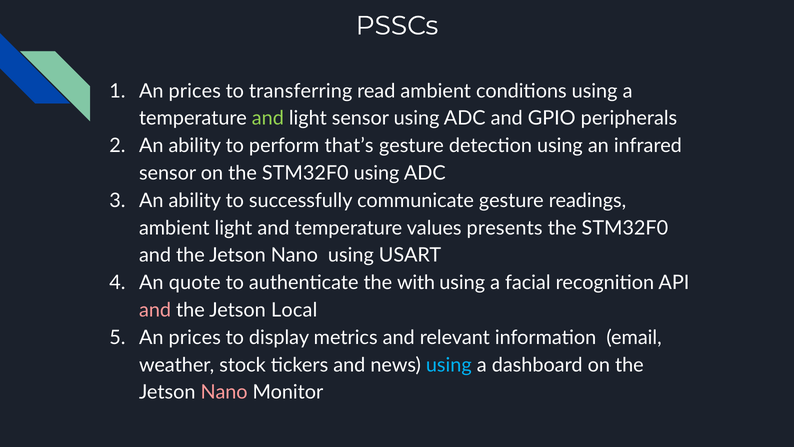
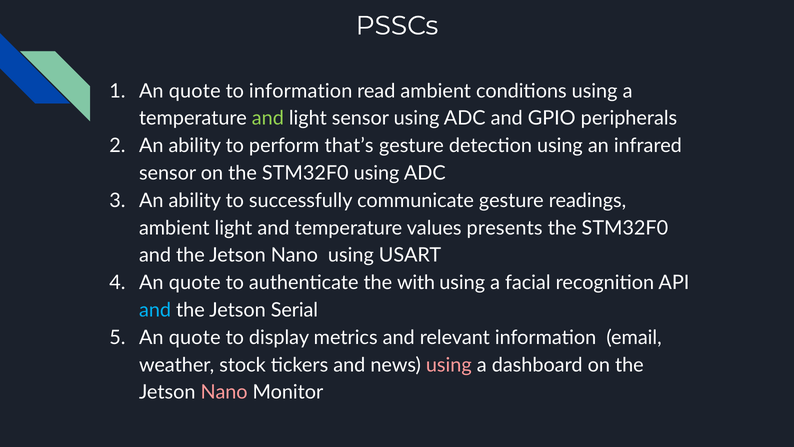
prices at (195, 91): prices -> quote
to transferring: transferring -> information
and at (155, 310) colour: pink -> light blue
Local: Local -> Serial
prices at (195, 337): prices -> quote
using at (449, 365) colour: light blue -> pink
